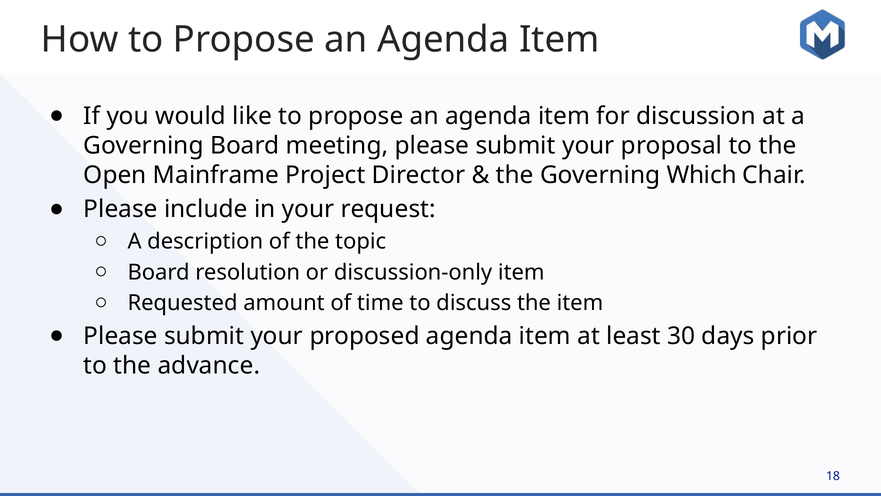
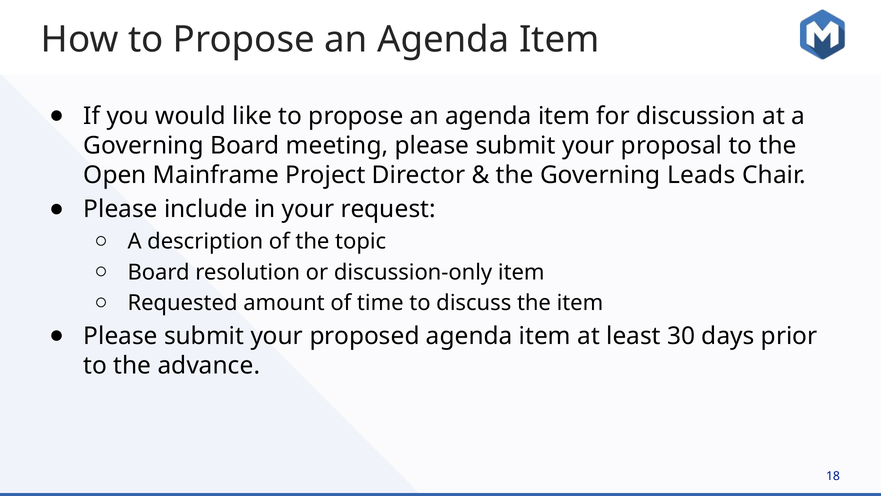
Which: Which -> Leads
